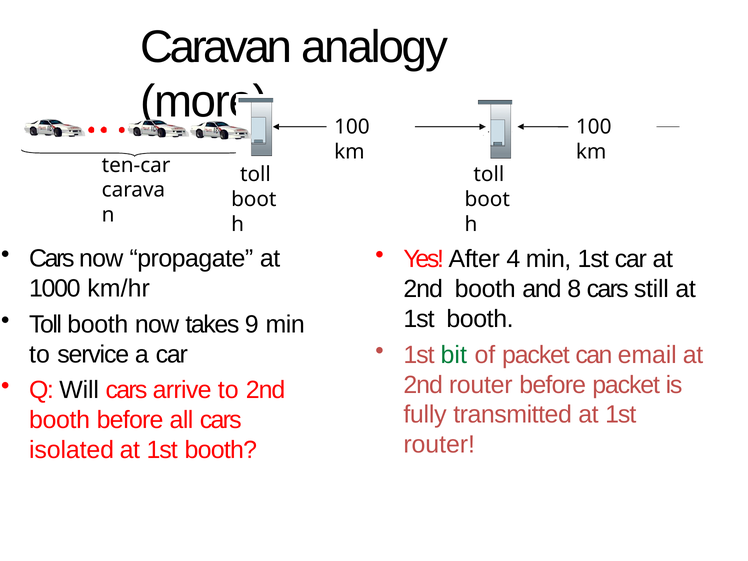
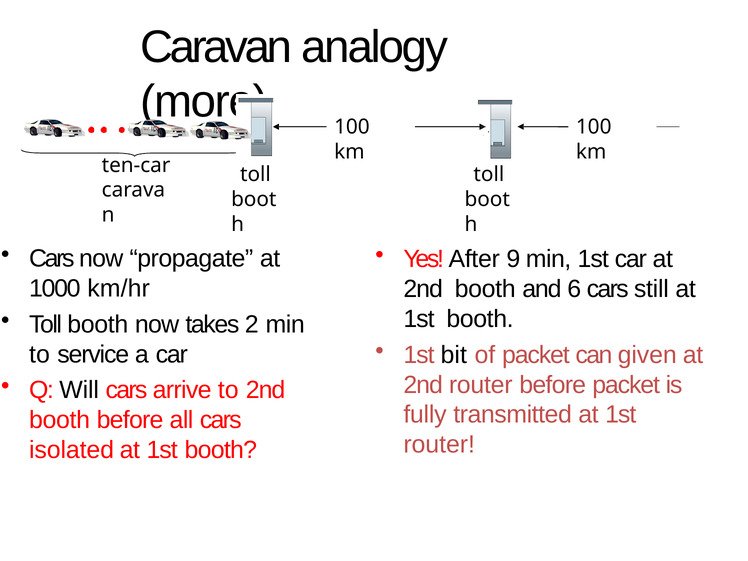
4: 4 -> 9
8: 8 -> 6
9: 9 -> 2
bit colour: green -> black
email: email -> given
